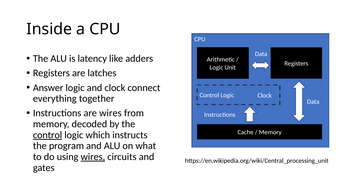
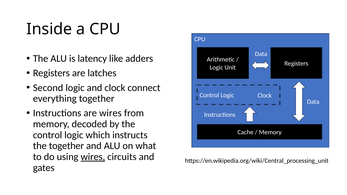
Answer: Answer -> Second
control at (48, 135) underline: present -> none
the program: program -> together
